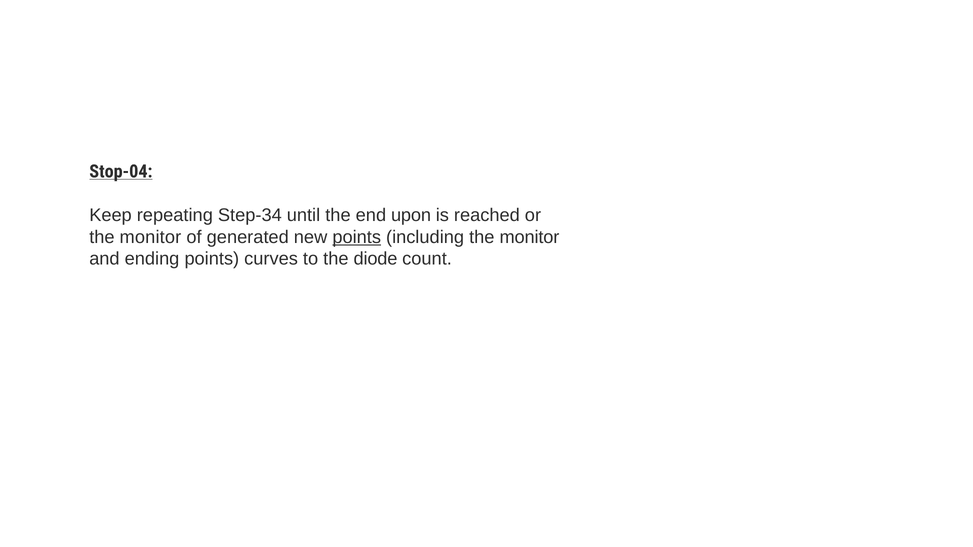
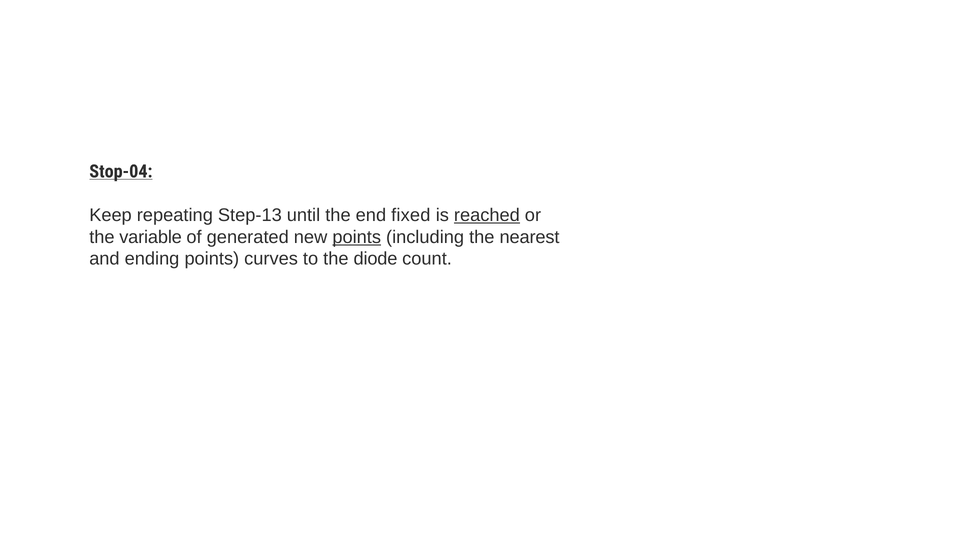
Step-34: Step-34 -> Step-13
upon: upon -> fixed
reached underline: none -> present
monitor at (150, 237): monitor -> variable
including the monitor: monitor -> nearest
